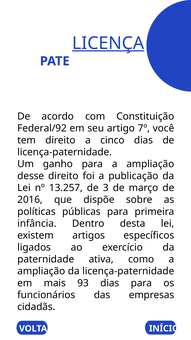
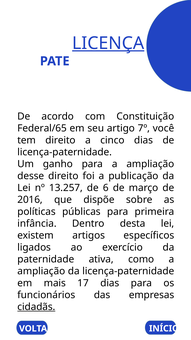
Federal/92: Federal/92 -> Federal/65
3: 3 -> 6
93: 93 -> 17
cidadãs underline: none -> present
